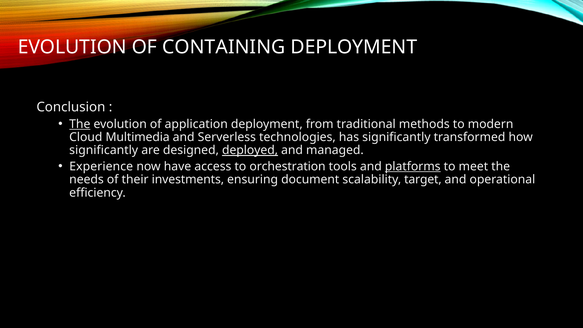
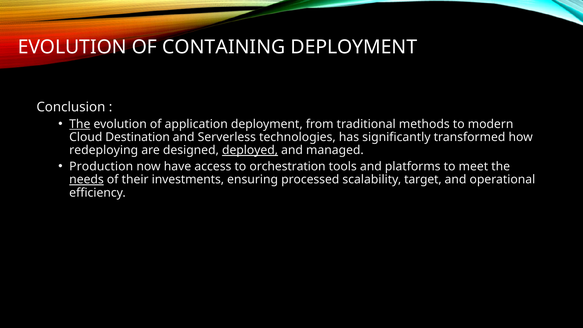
Multimedia: Multimedia -> Destination
significantly at (104, 150): significantly -> redeploying
Experience: Experience -> Production
platforms underline: present -> none
needs underline: none -> present
document: document -> processed
